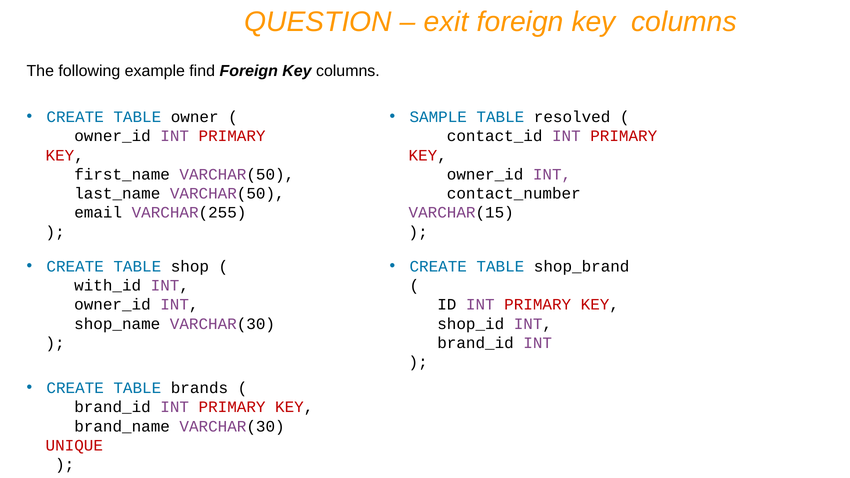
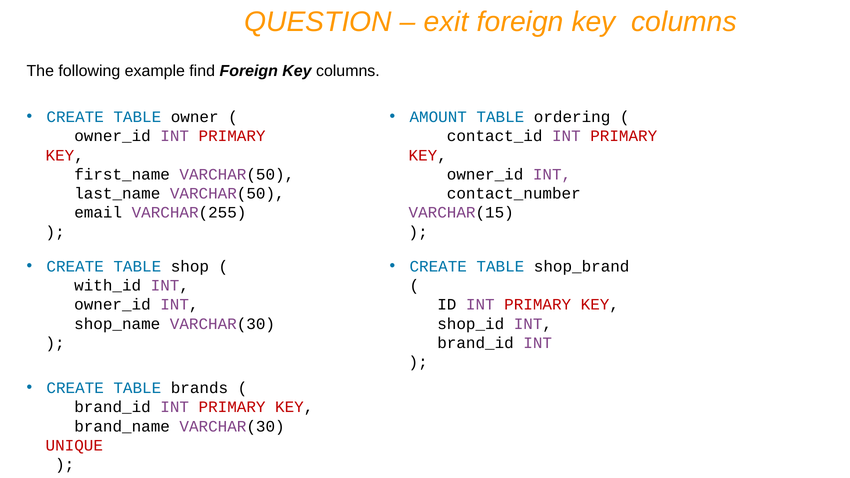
SAMPLE: SAMPLE -> AMOUNT
resolved: resolved -> ordering
